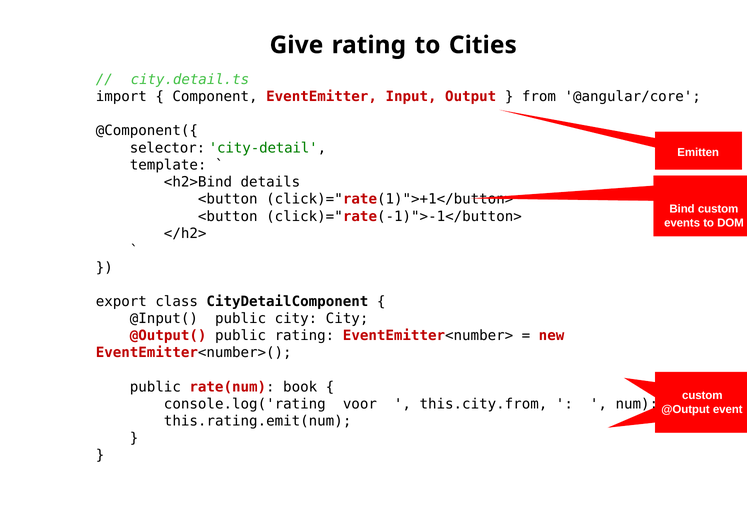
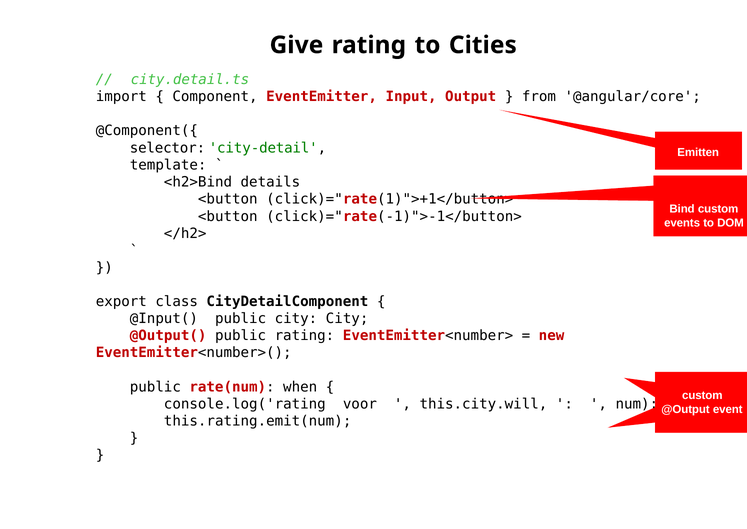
book: book -> when
this.city.from: this.city.from -> this.city.will
